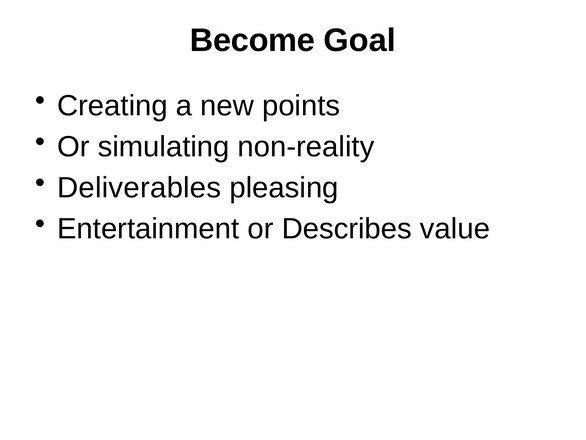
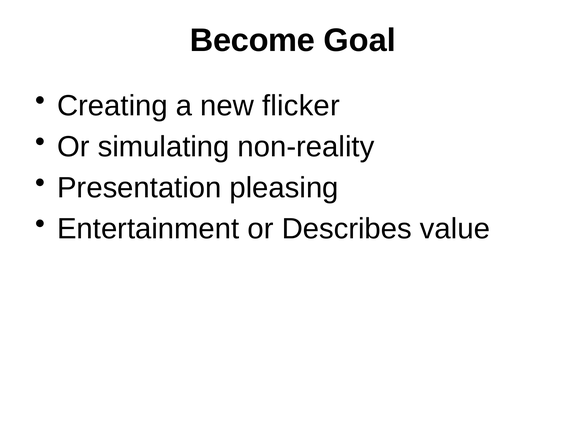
points: points -> flicker
Deliverables: Deliverables -> Presentation
